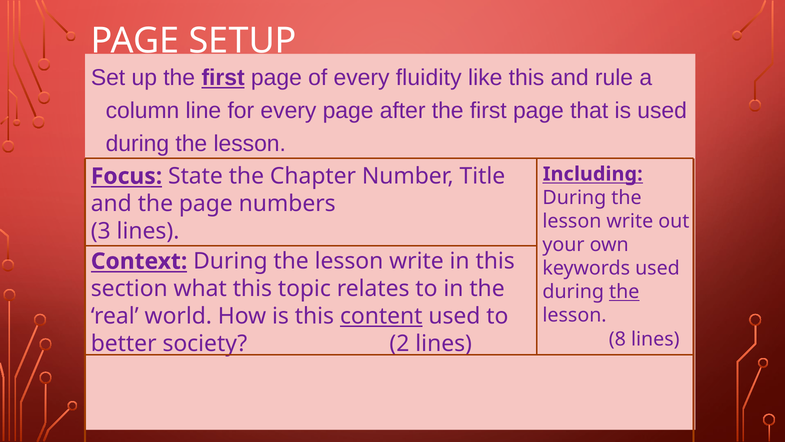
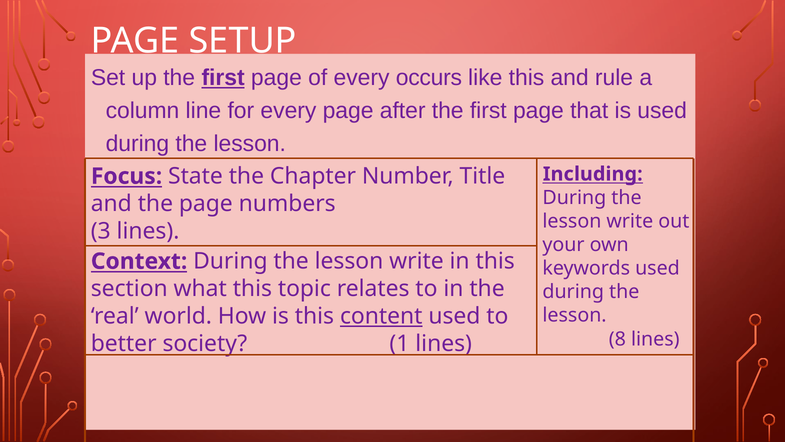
fluidity: fluidity -> occurs
the at (624, 292) underline: present -> none
2: 2 -> 1
